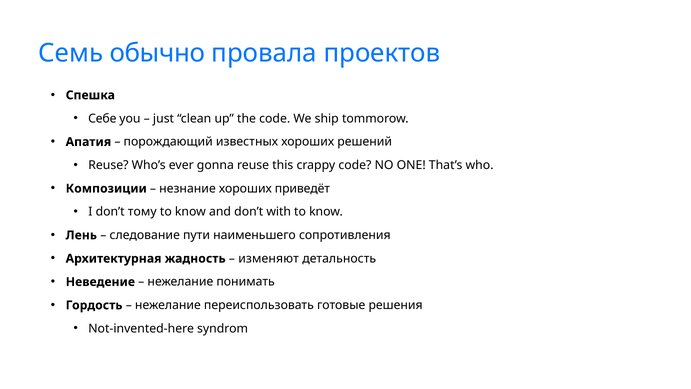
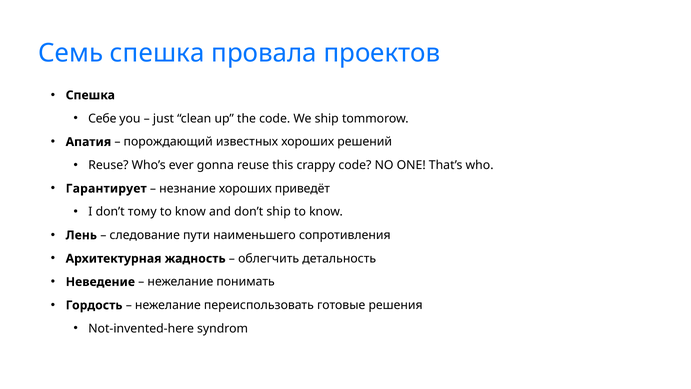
Семь обычно: обычно -> спешка
Композиции: Композиции -> Гарантирует
don’t with: with -> ship
изменяют: изменяют -> облегчить
